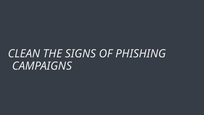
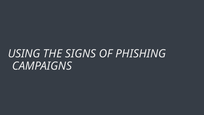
CLEAN: CLEAN -> USING
